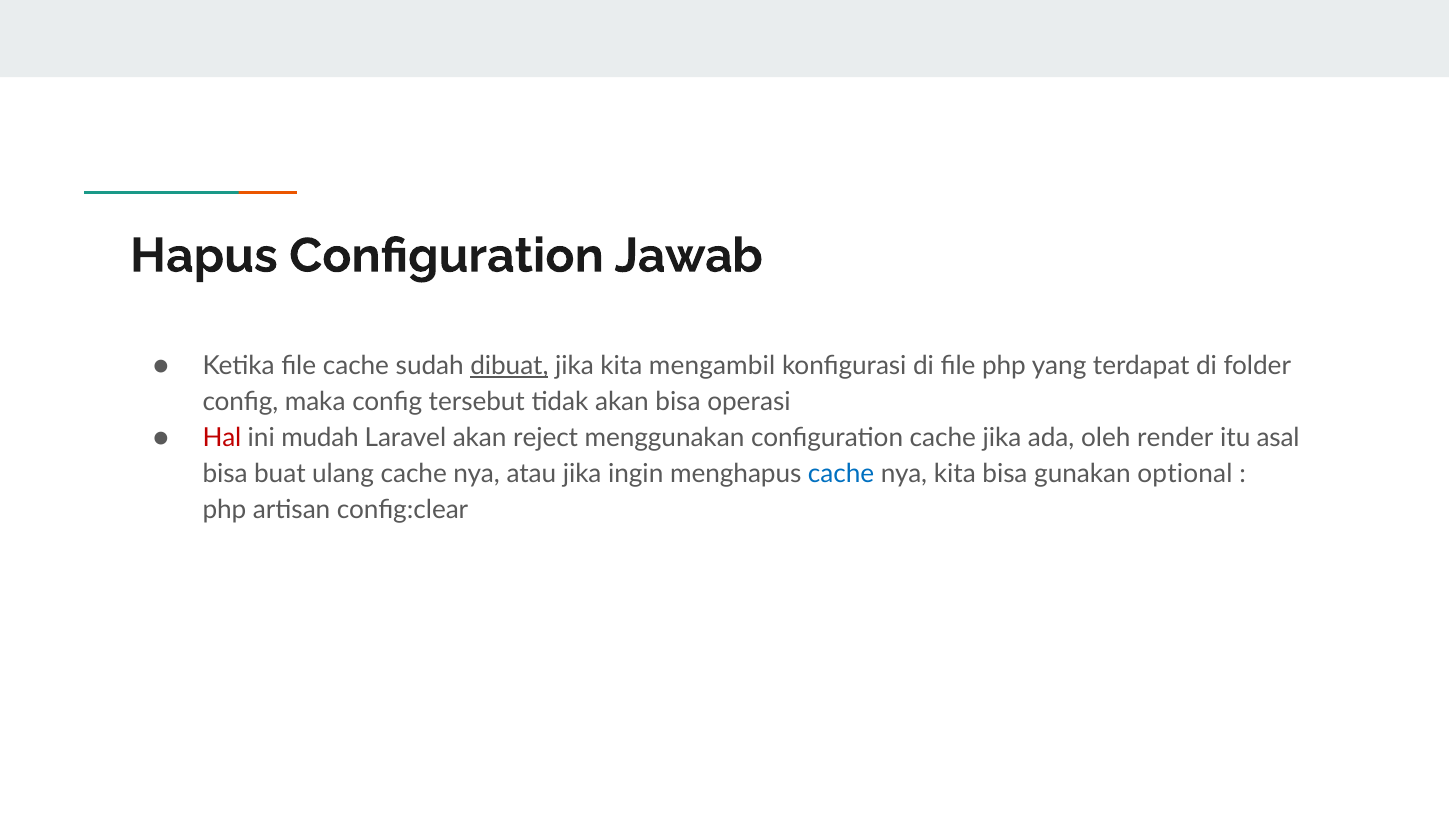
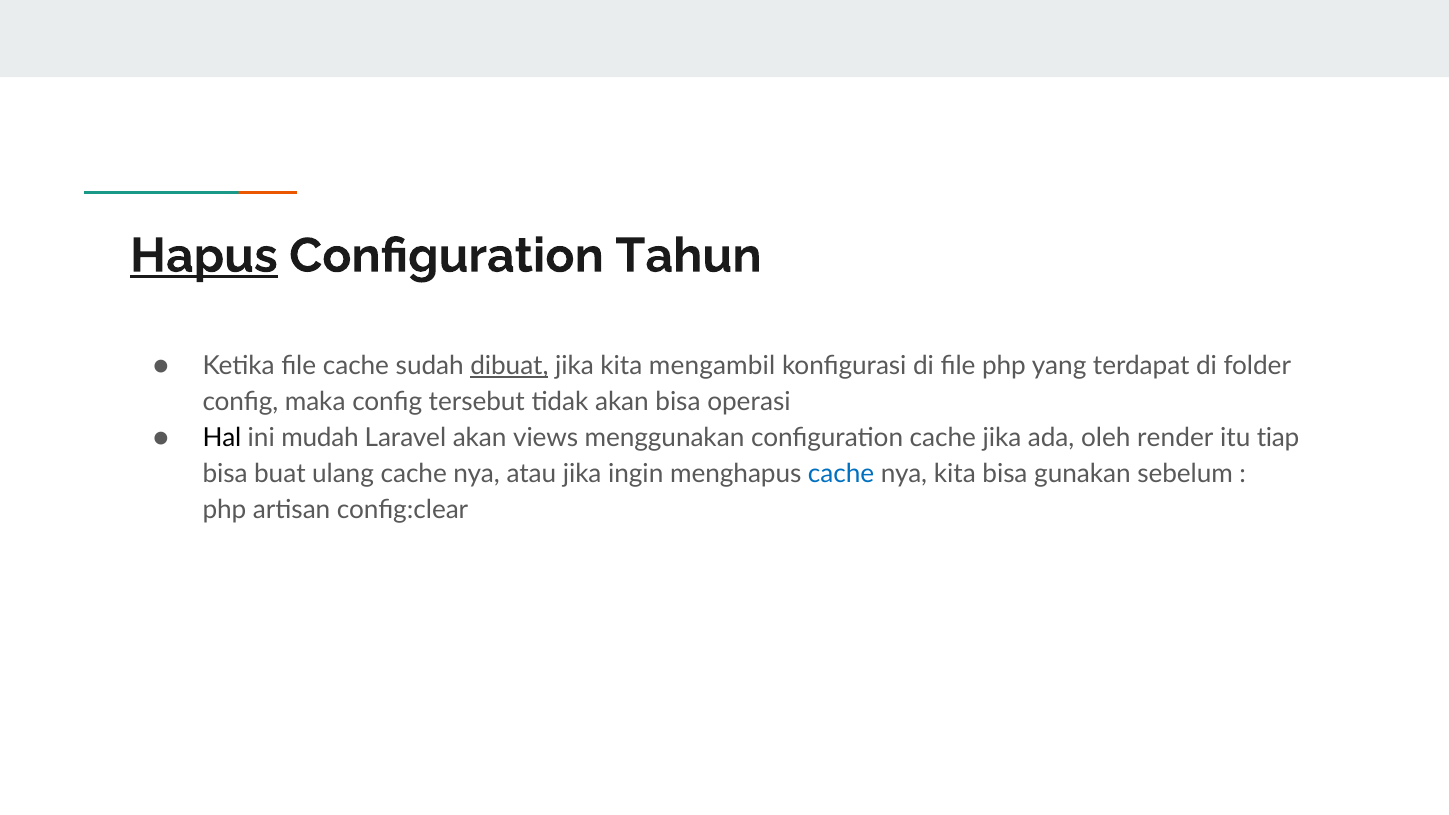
Hapus underline: none -> present
Jawab: Jawab -> Tahun
Hal colour: red -> black
reject: reject -> views
asal: asal -> tiap
optional: optional -> sebelum
